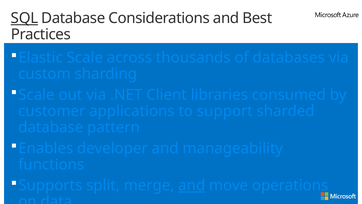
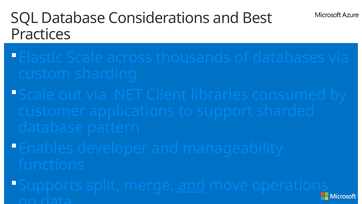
SQL underline: present -> none
